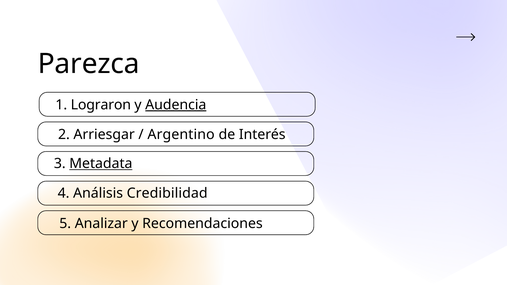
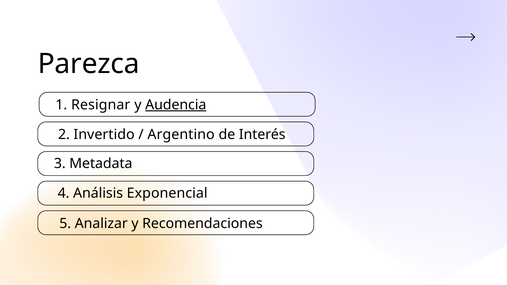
Lograron: Lograron -> Resignar
Arriesgar: Arriesgar -> Invertido
Metadata underline: present -> none
Credibilidad: Credibilidad -> Exponencial
